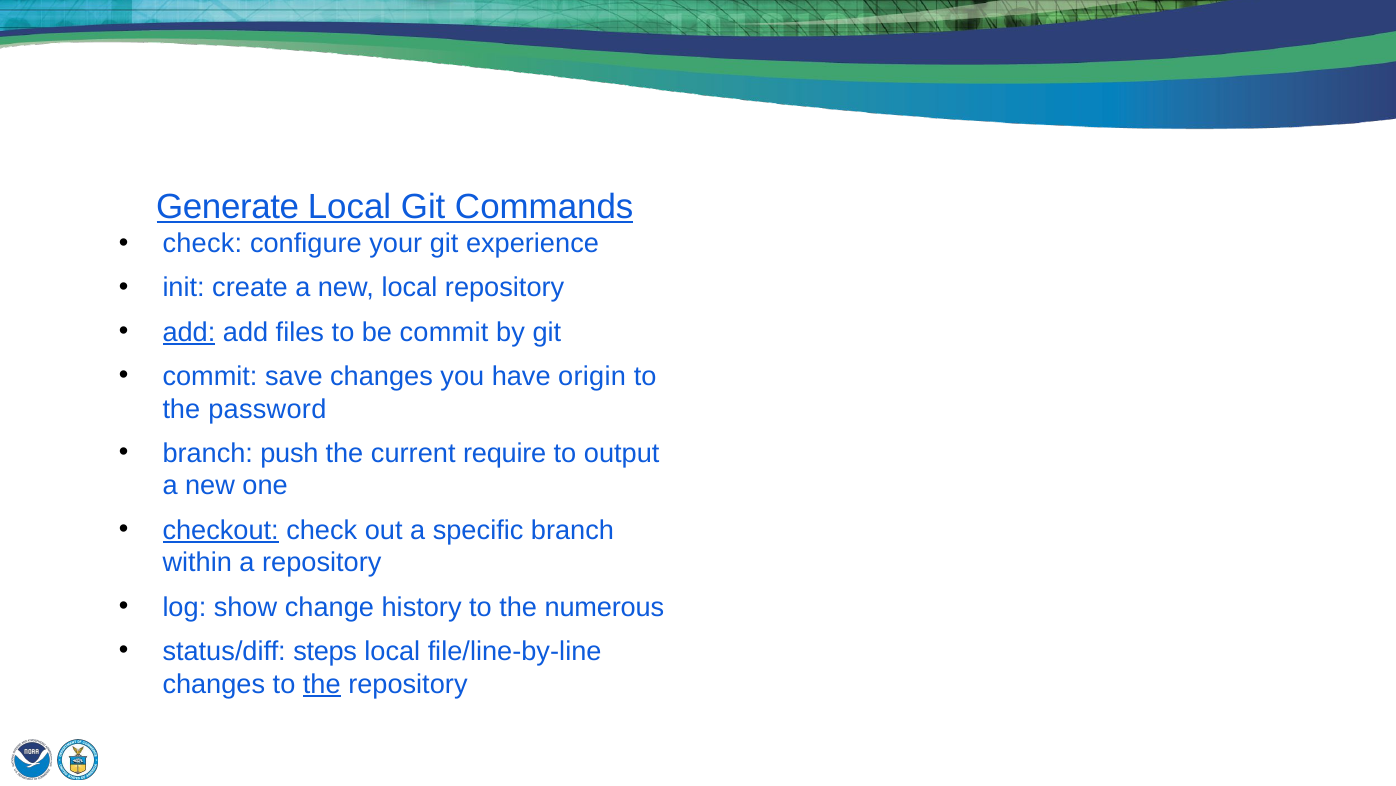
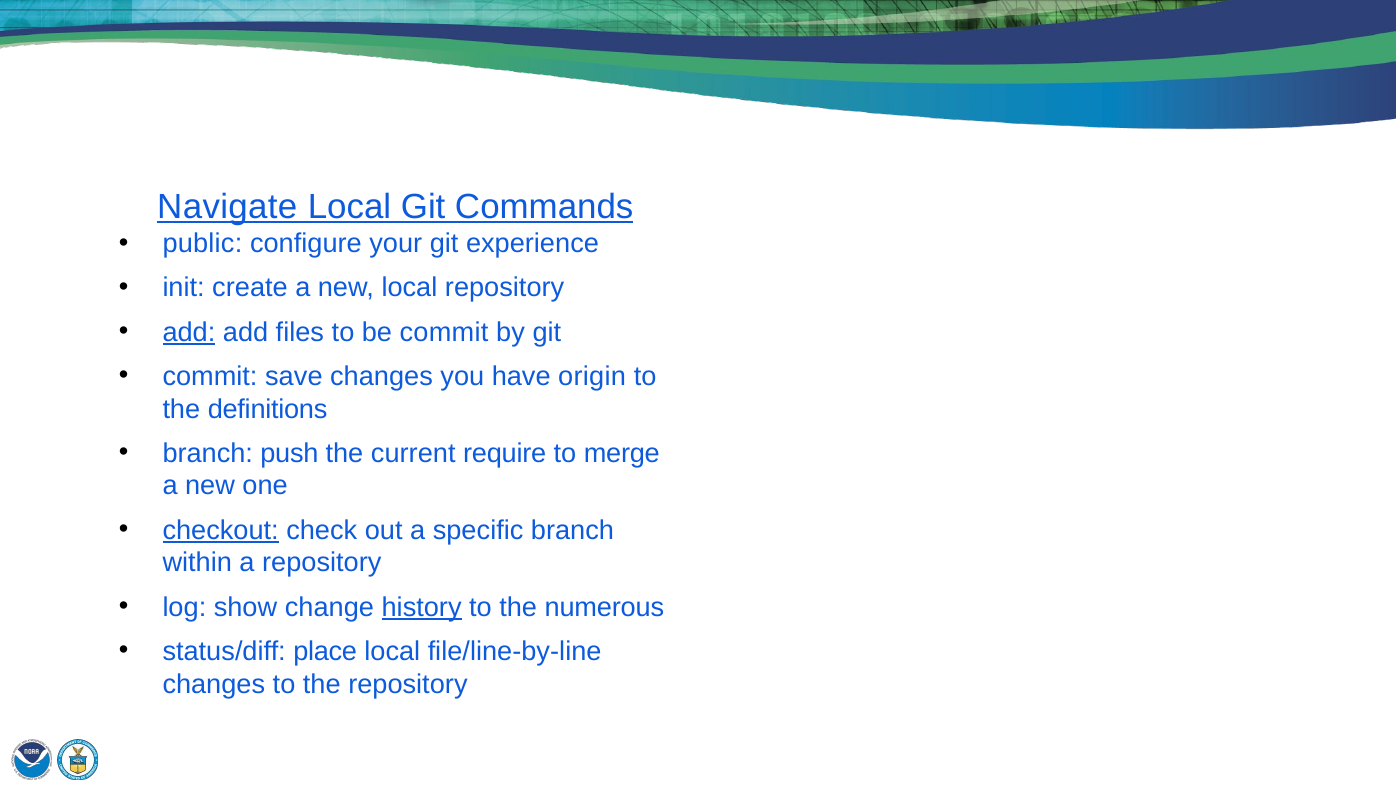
Generate: Generate -> Navigate
check at (202, 243): check -> public
password: password -> definitions
output: output -> merge
history underline: none -> present
steps: steps -> place
the at (322, 683) underline: present -> none
